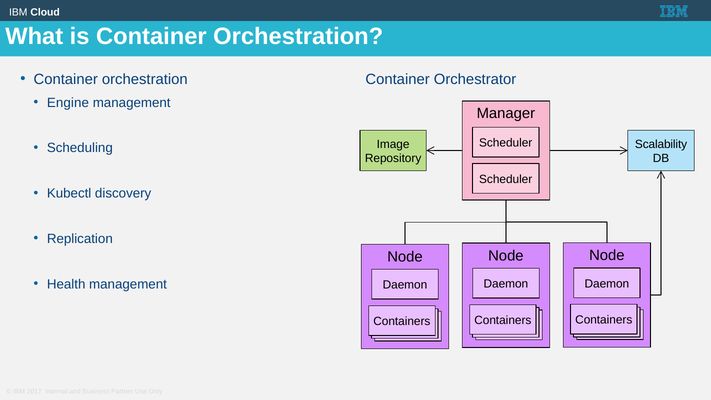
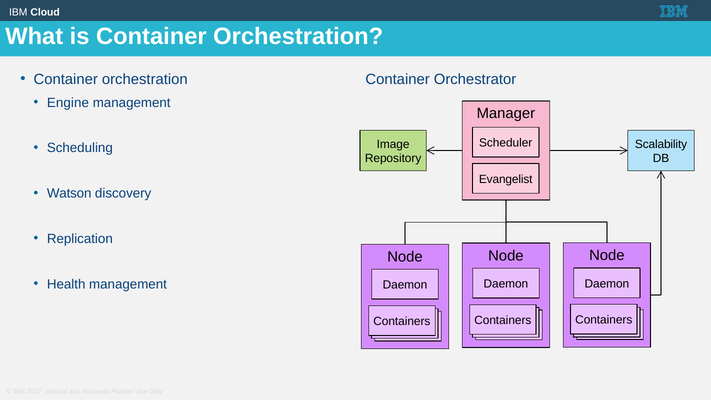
Scheduler at (506, 179): Scheduler -> Evangelist
Kubectl: Kubectl -> Watson
